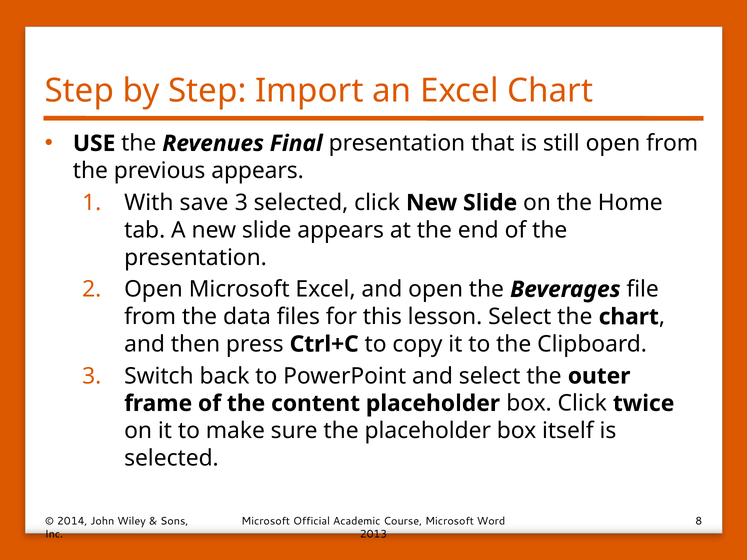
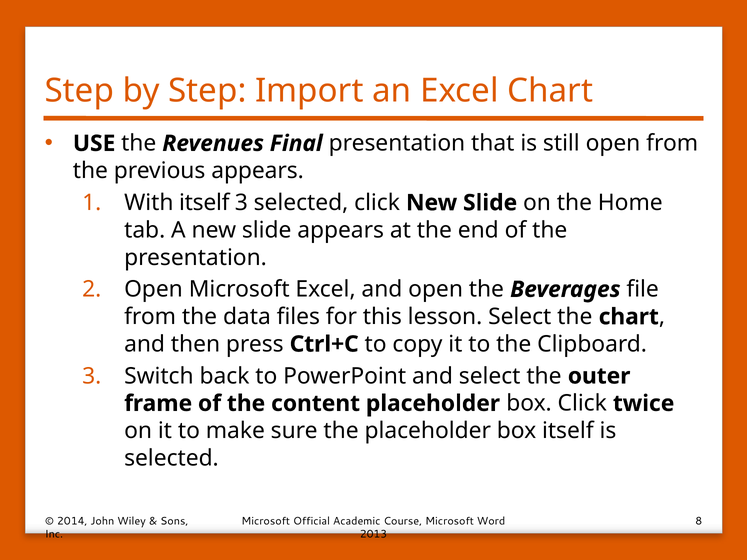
With save: save -> itself
